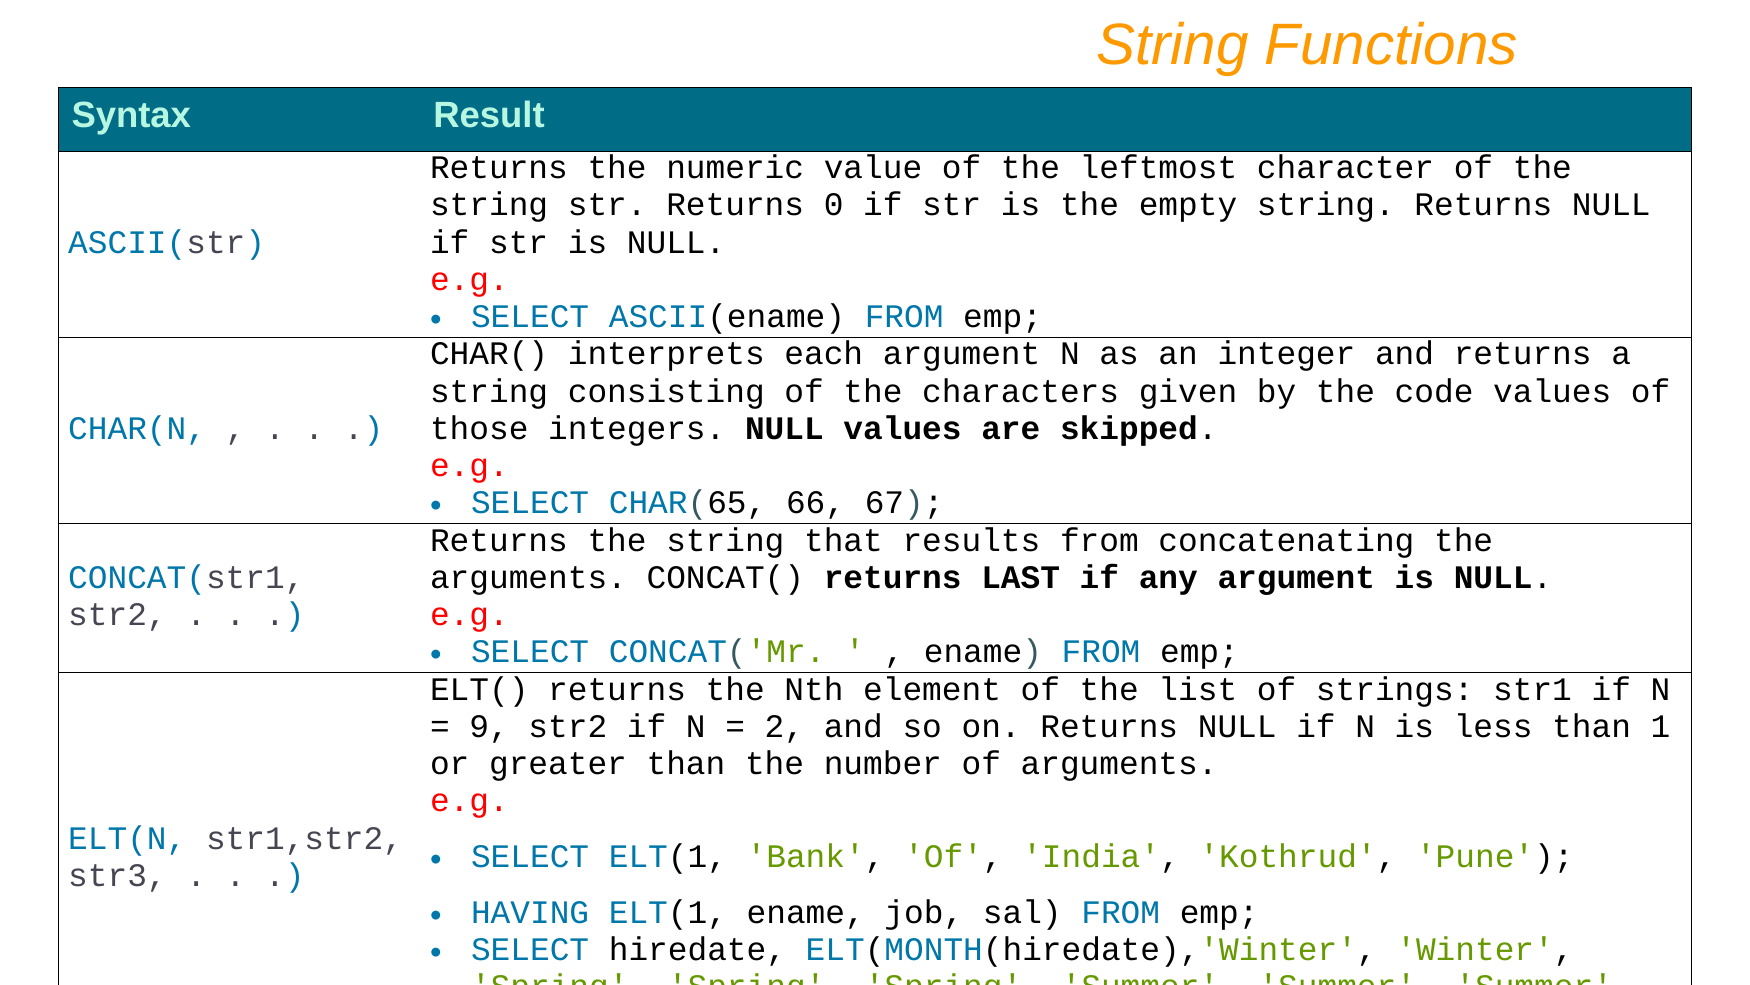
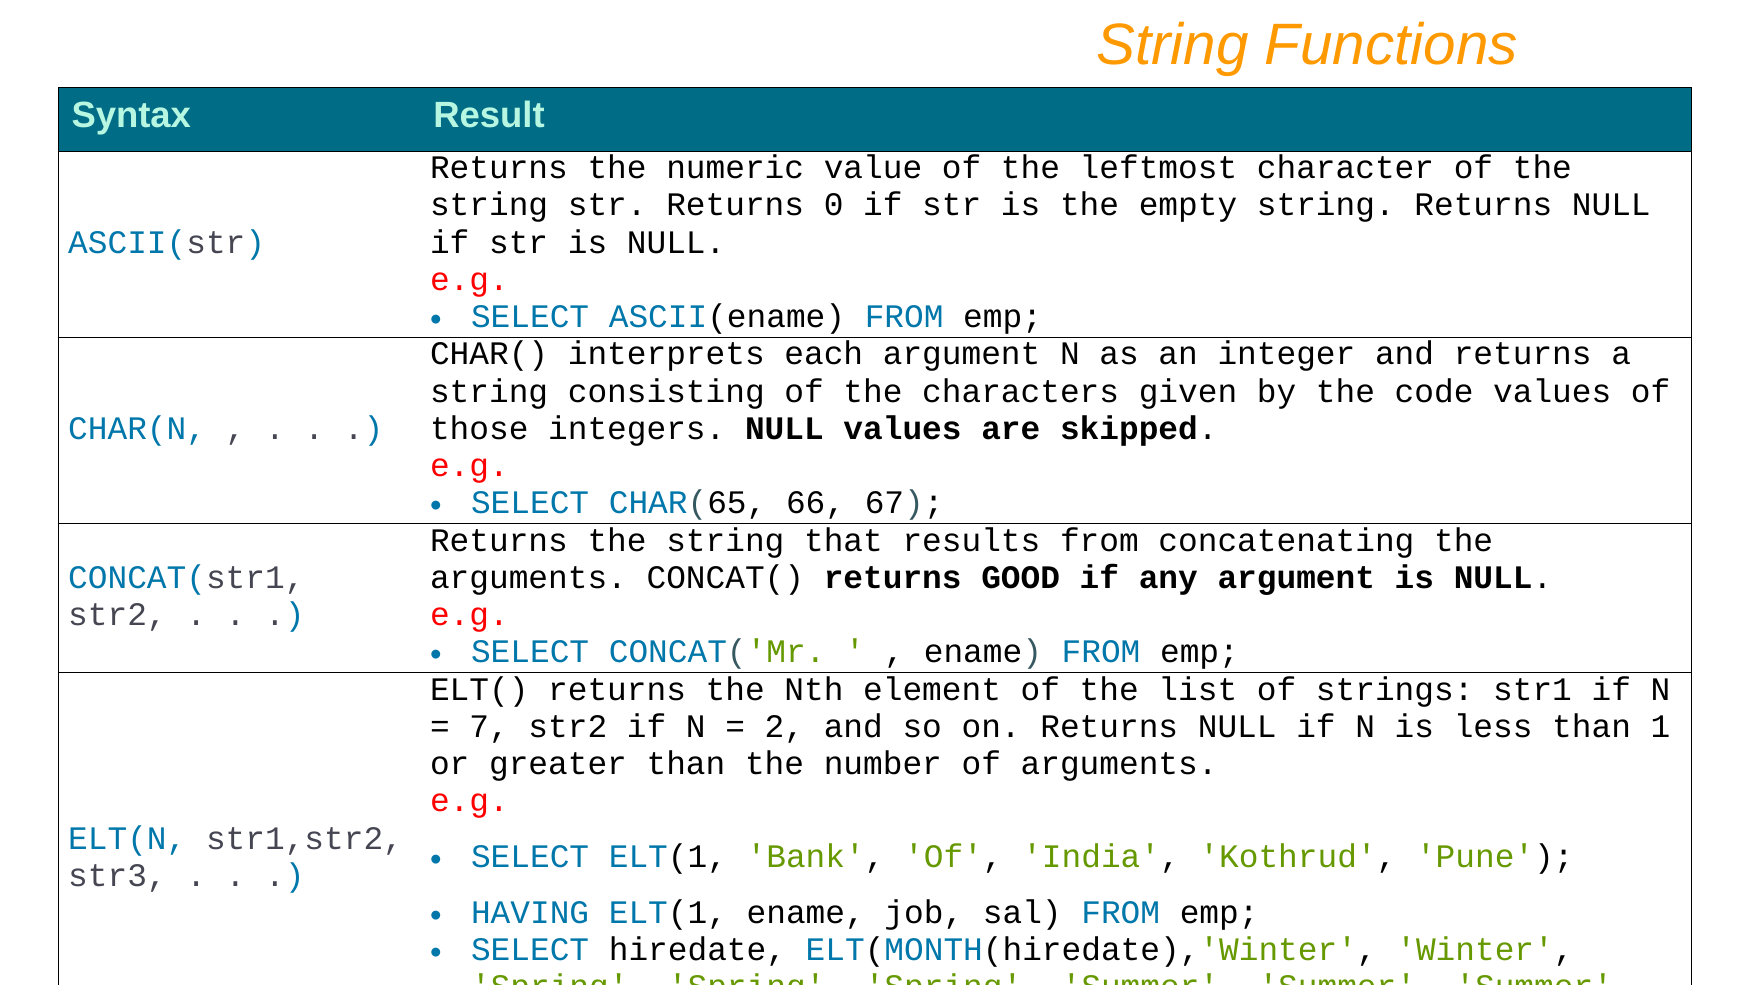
LAST: LAST -> GOOD
9: 9 -> 7
